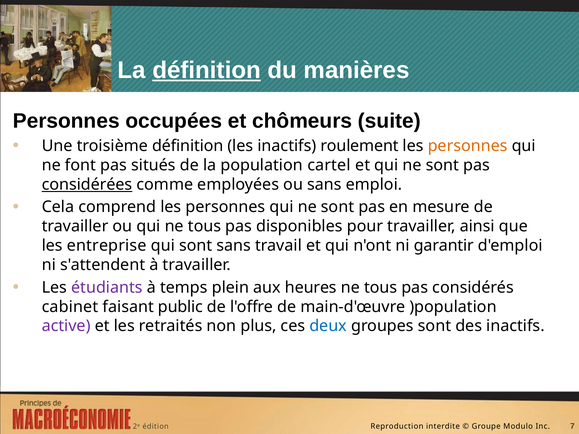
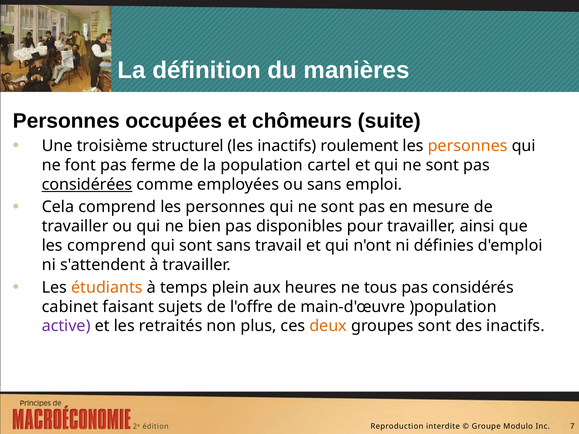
définition at (207, 70) underline: present -> none
troisième définition: définition -> structurel
situés: situés -> ferme
qui ne tous: tous -> bien
les entreprise: entreprise -> comprend
garantir: garantir -> définies
étudiants colour: purple -> orange
public: public -> sujets
deux colour: blue -> orange
